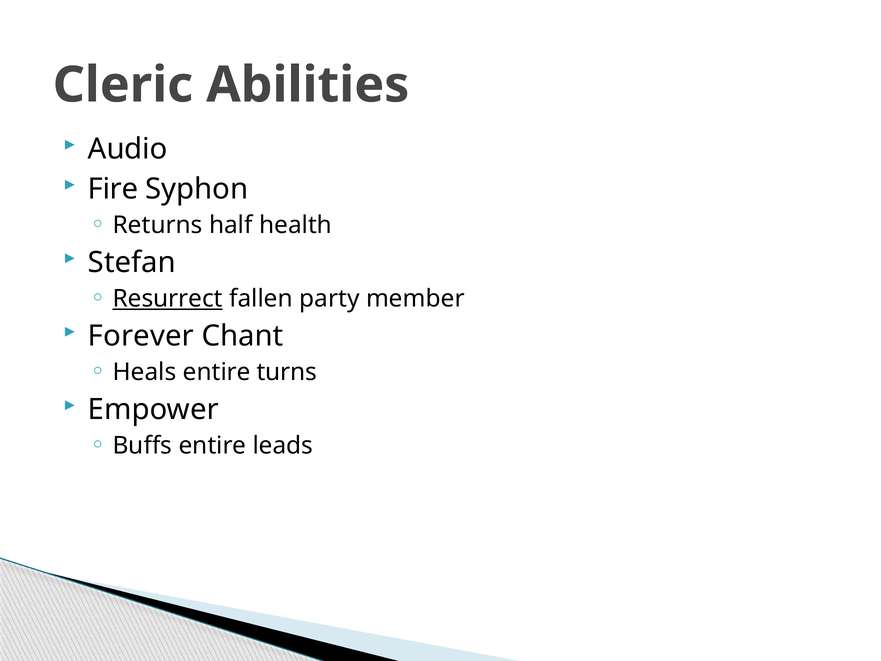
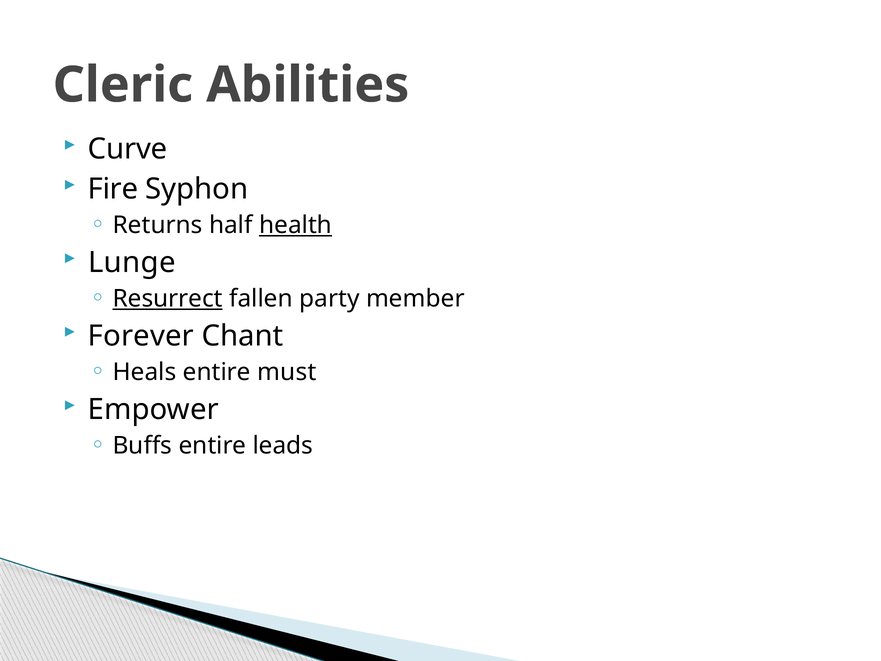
Audio: Audio -> Curve
health underline: none -> present
Stefan: Stefan -> Lunge
turns: turns -> must
